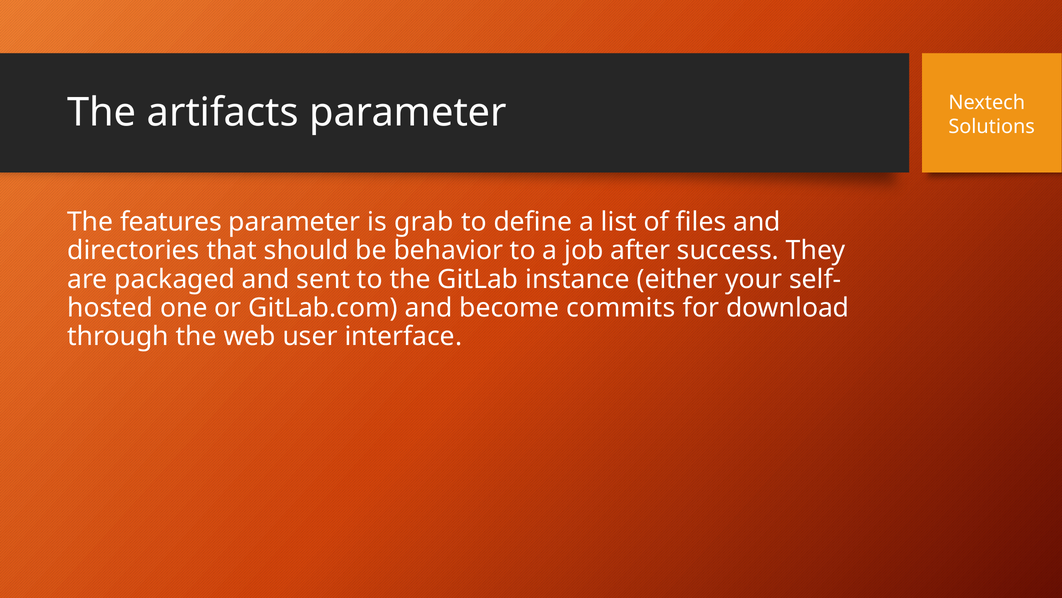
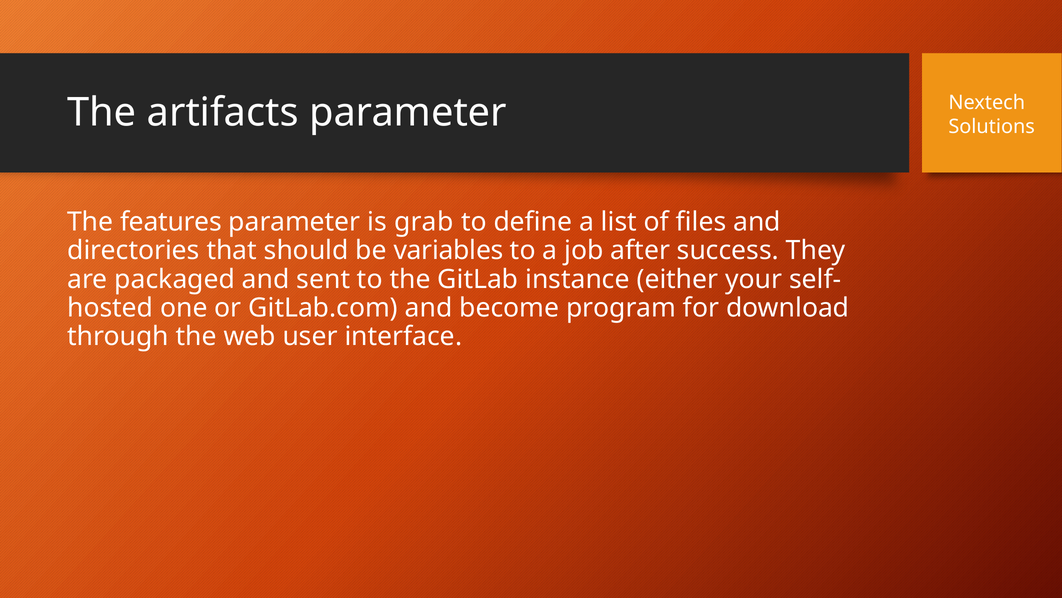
behavior: behavior -> variables
commits: commits -> program
